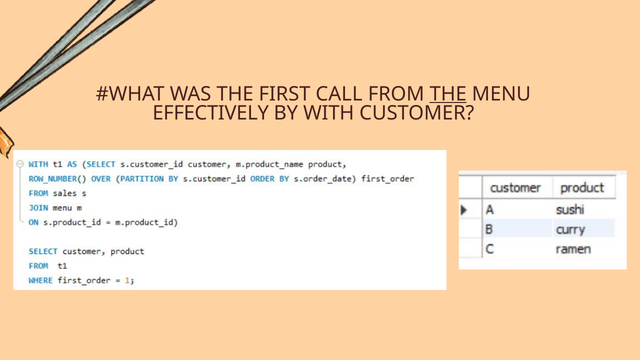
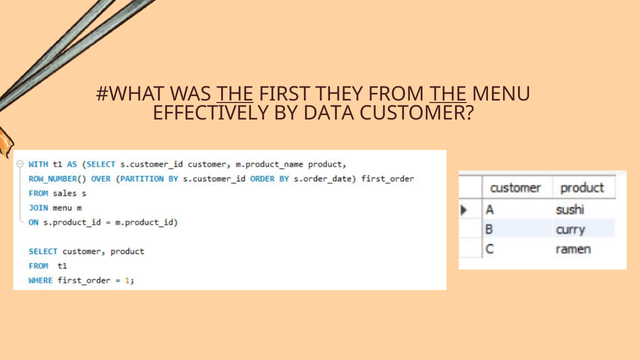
THE at (235, 94) underline: none -> present
CALL: CALL -> THEY
WITH: WITH -> DATA
